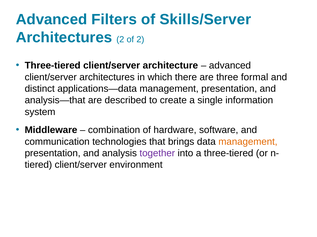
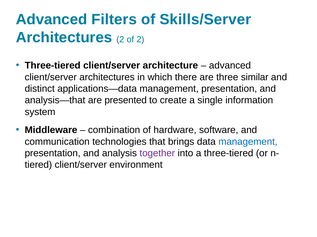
formal: formal -> similar
described: described -> presented
management at (248, 142) colour: orange -> blue
